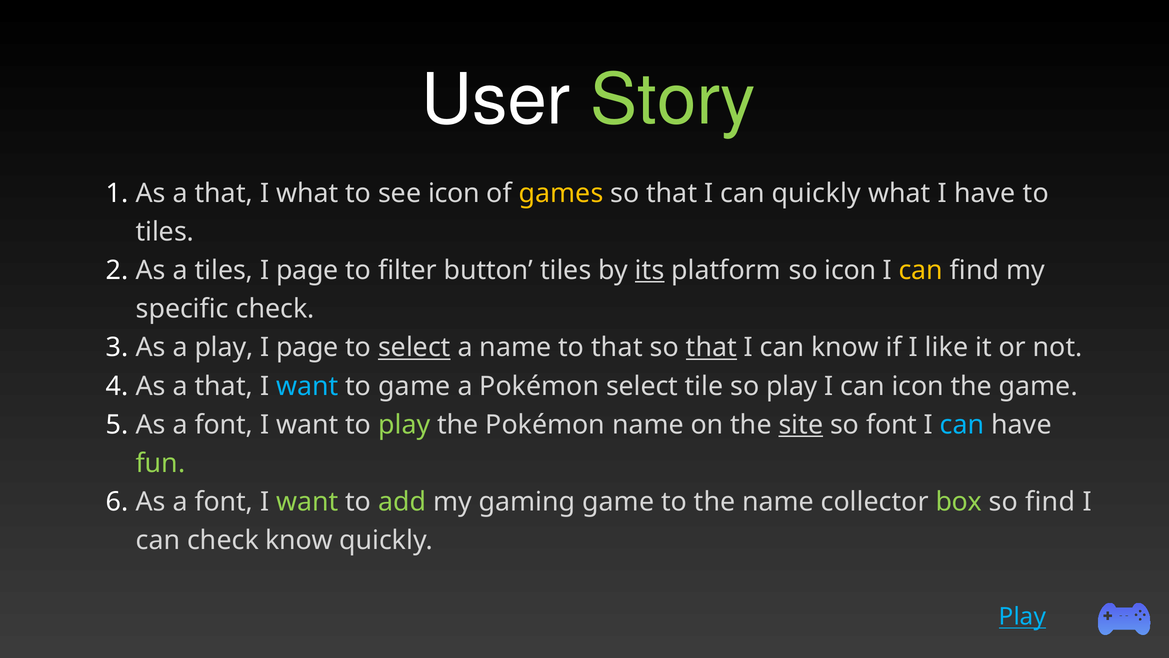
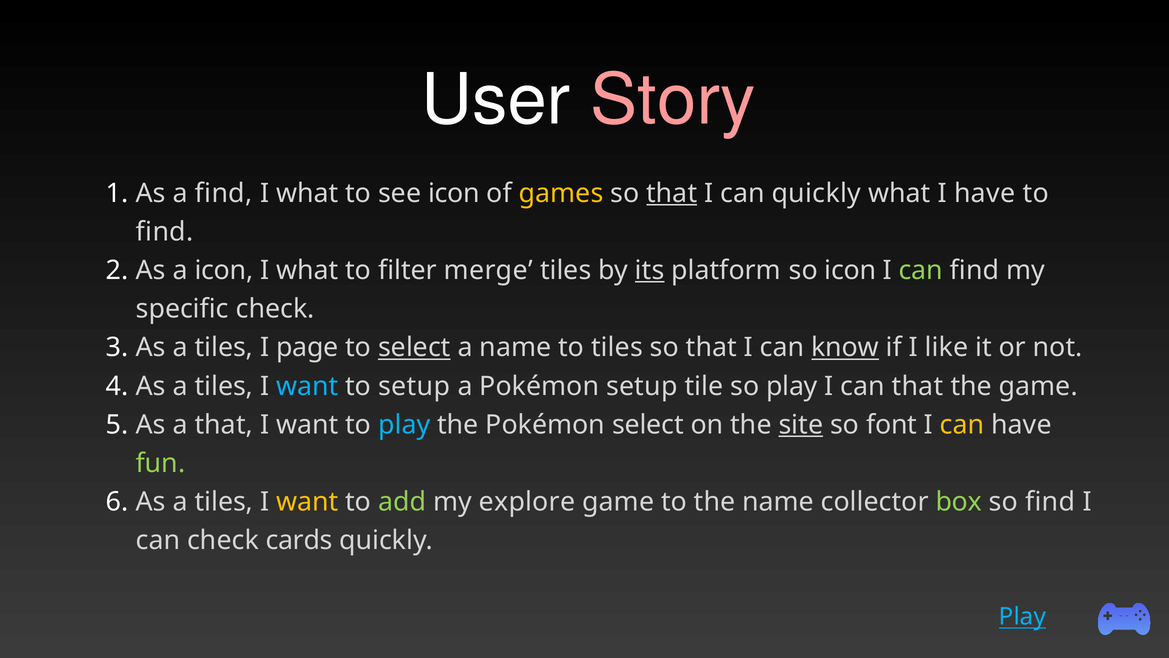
Story colour: light green -> pink
that at (224, 193): that -> find
that at (672, 193) underline: none -> present
tiles at (165, 232): tiles -> find
a tiles: tiles -> icon
page at (307, 270): page -> what
button: button -> merge
can at (921, 270) colour: yellow -> light green
play at (224, 347): play -> tiles
to that: that -> tiles
that at (711, 347) underline: present -> none
know at (845, 347) underline: none -> present
that at (224, 386): that -> tiles
to game: game -> setup
Pokémon select: select -> setup
can icon: icon -> that
font at (224, 424): font -> that
play at (404, 424) colour: light green -> light blue
Pokémon name: name -> select
can at (962, 424) colour: light blue -> yellow
font at (224, 502): font -> tiles
want at (307, 502) colour: light green -> yellow
gaming: gaming -> explore
check know: know -> cards
